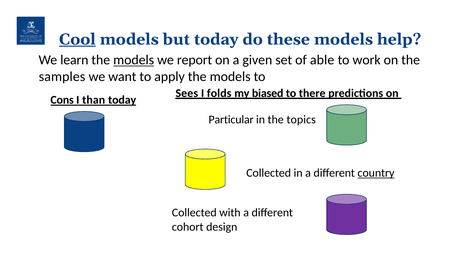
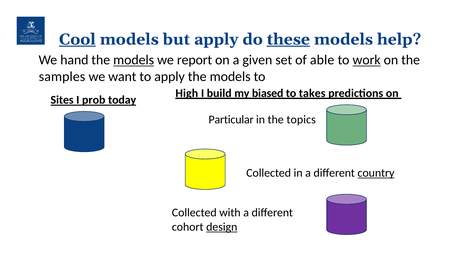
but today: today -> apply
these underline: none -> present
learn: learn -> hand
work underline: none -> present
Sees: Sees -> High
folds: folds -> build
there: there -> takes
Cons: Cons -> Sites
than: than -> prob
design underline: none -> present
